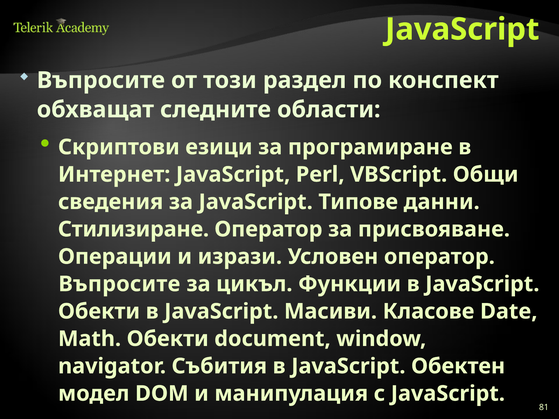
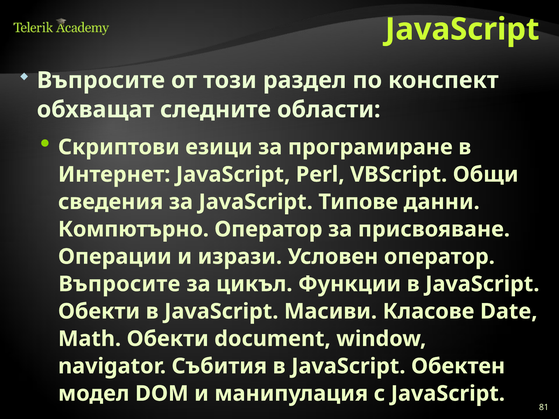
Стилизиране: Стилизиране -> Компютърно
